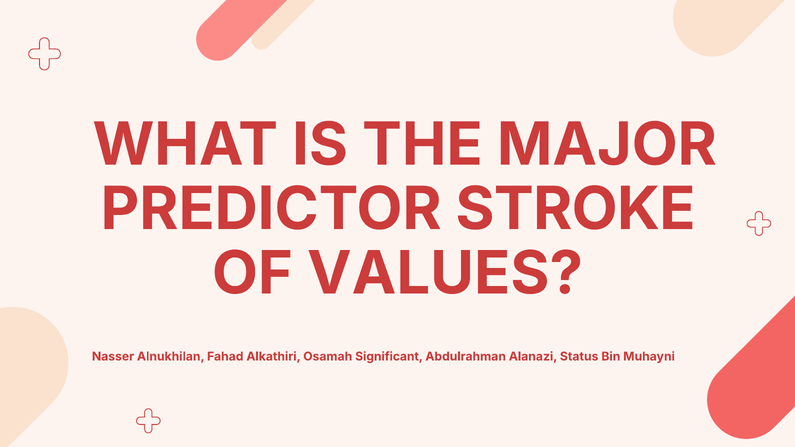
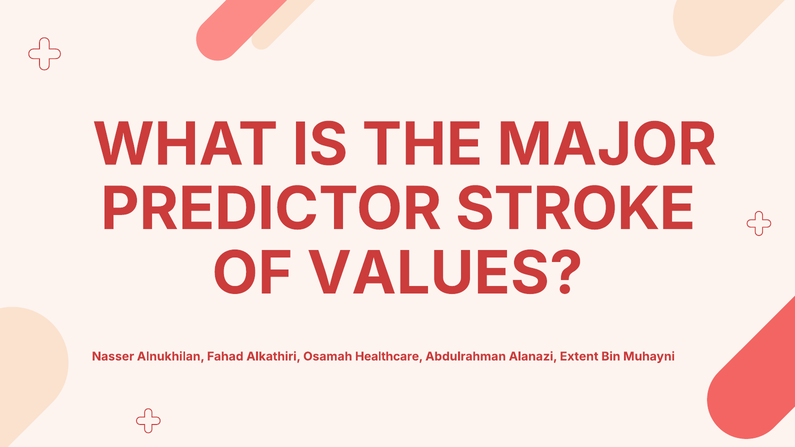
Significant: Significant -> Healthcare
Status: Status -> Extent
